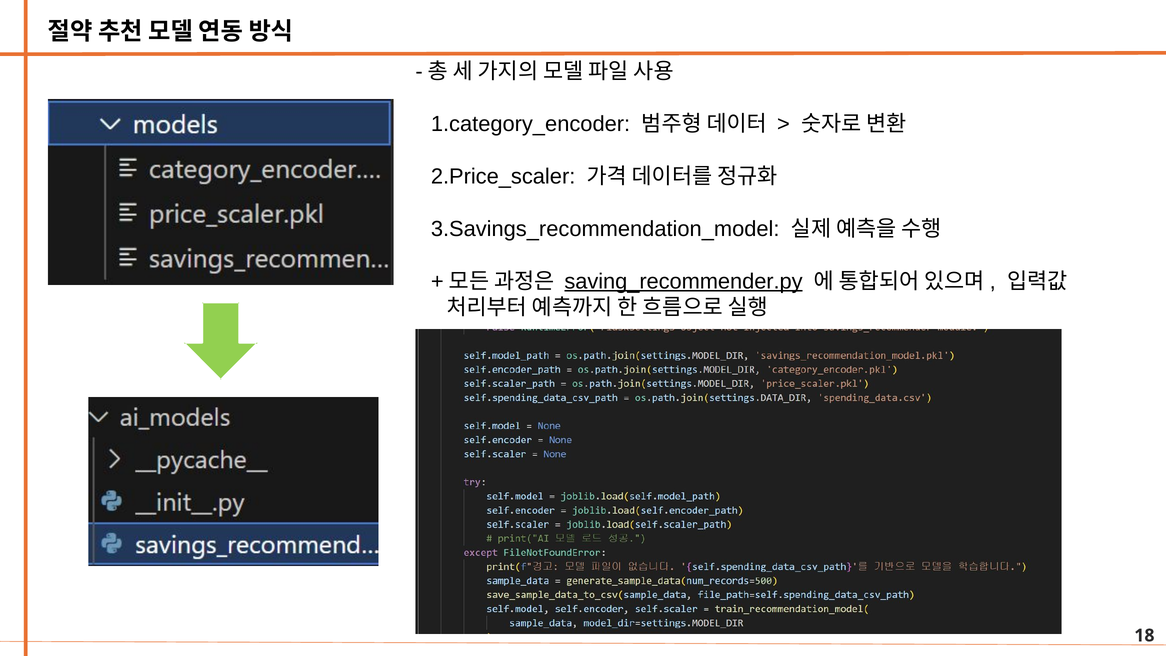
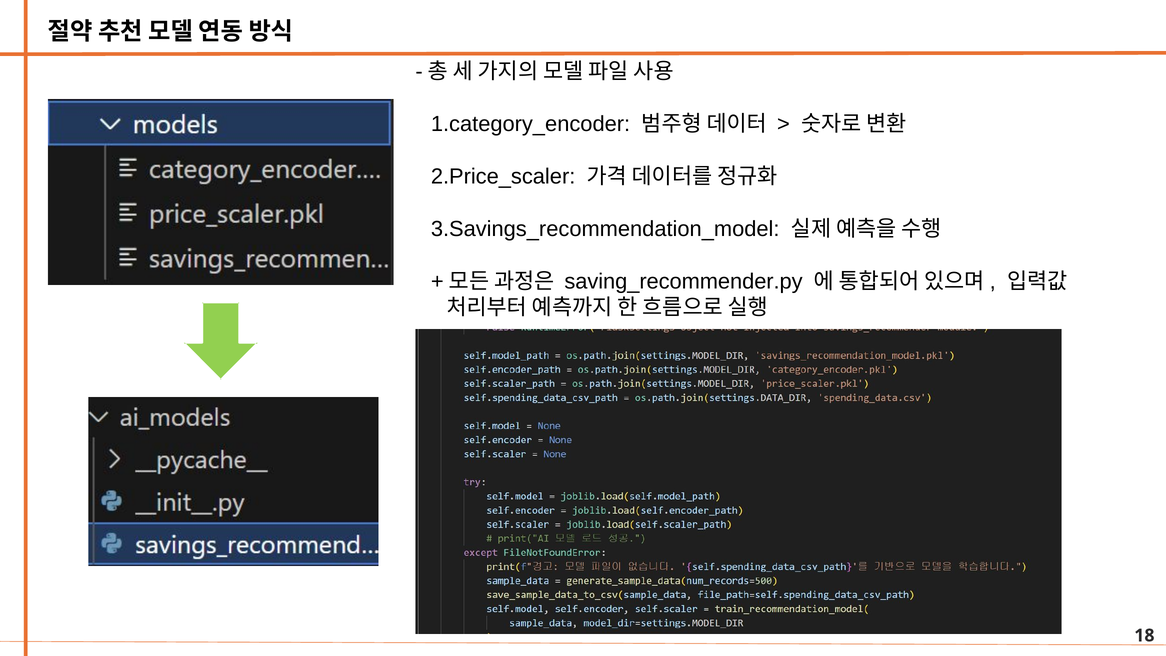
saving_recommender.py underline: present -> none
